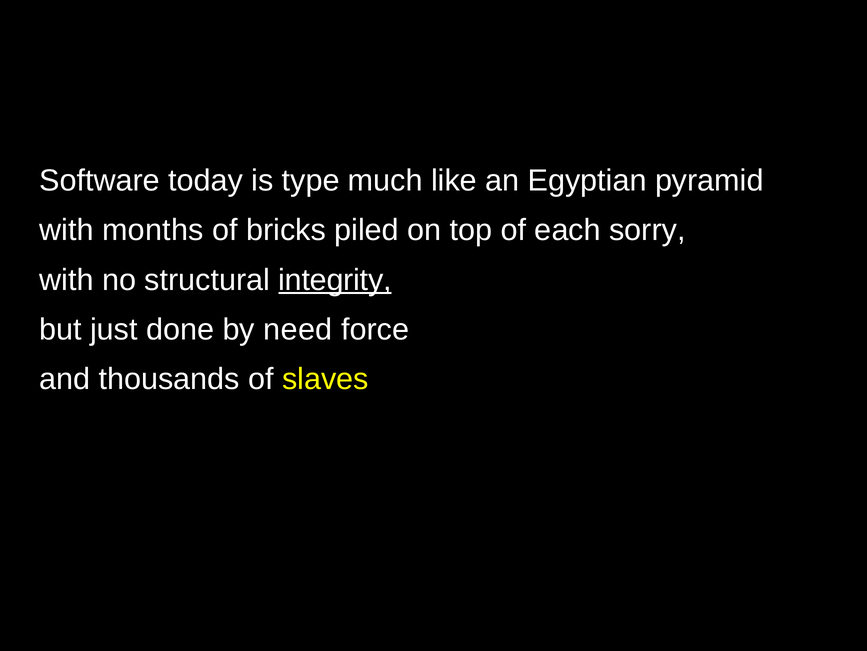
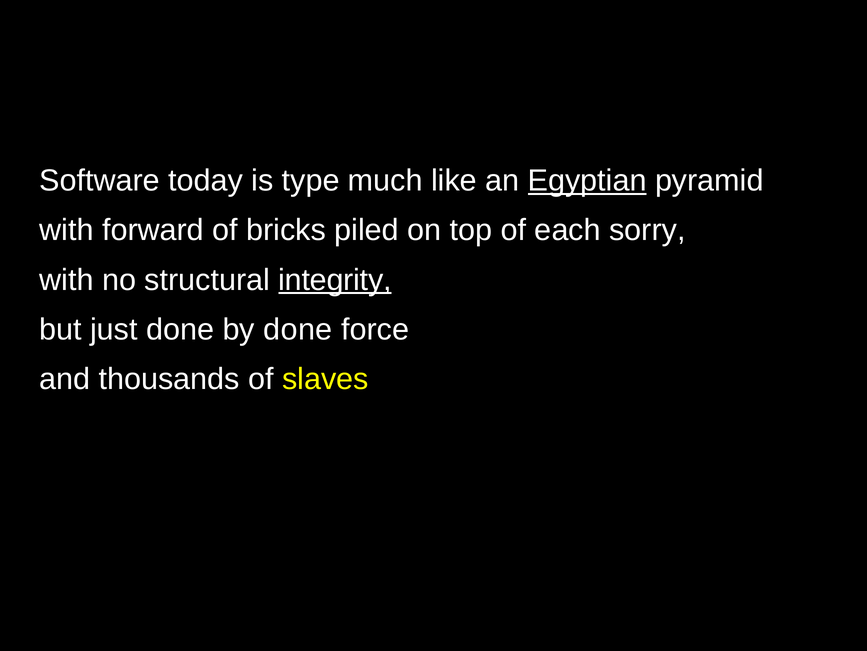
Egyptian underline: none -> present
months: months -> forward
by need: need -> done
